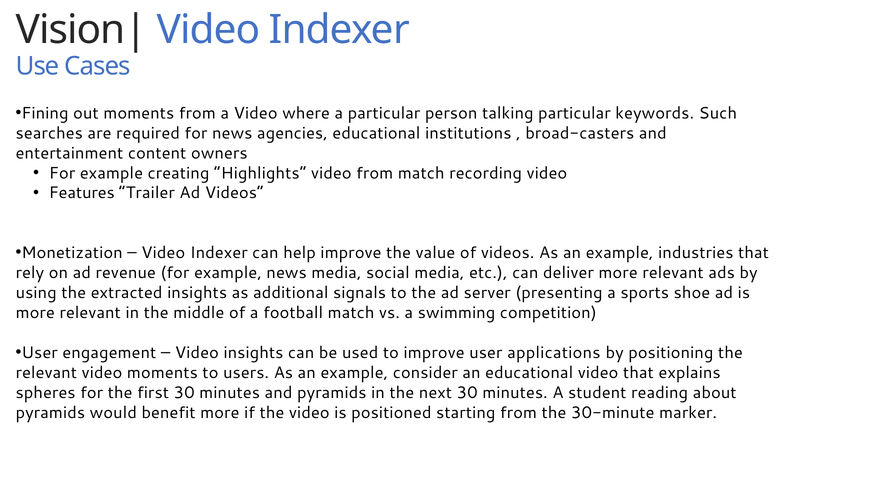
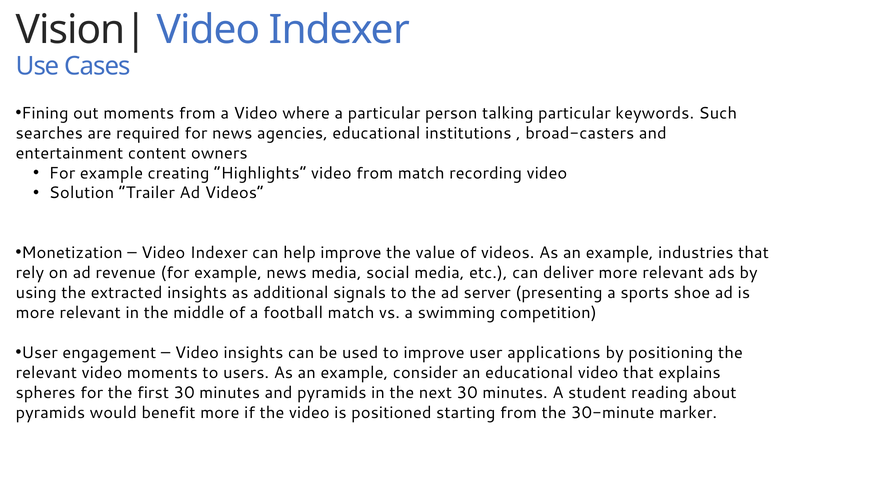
Features: Features -> Solution
